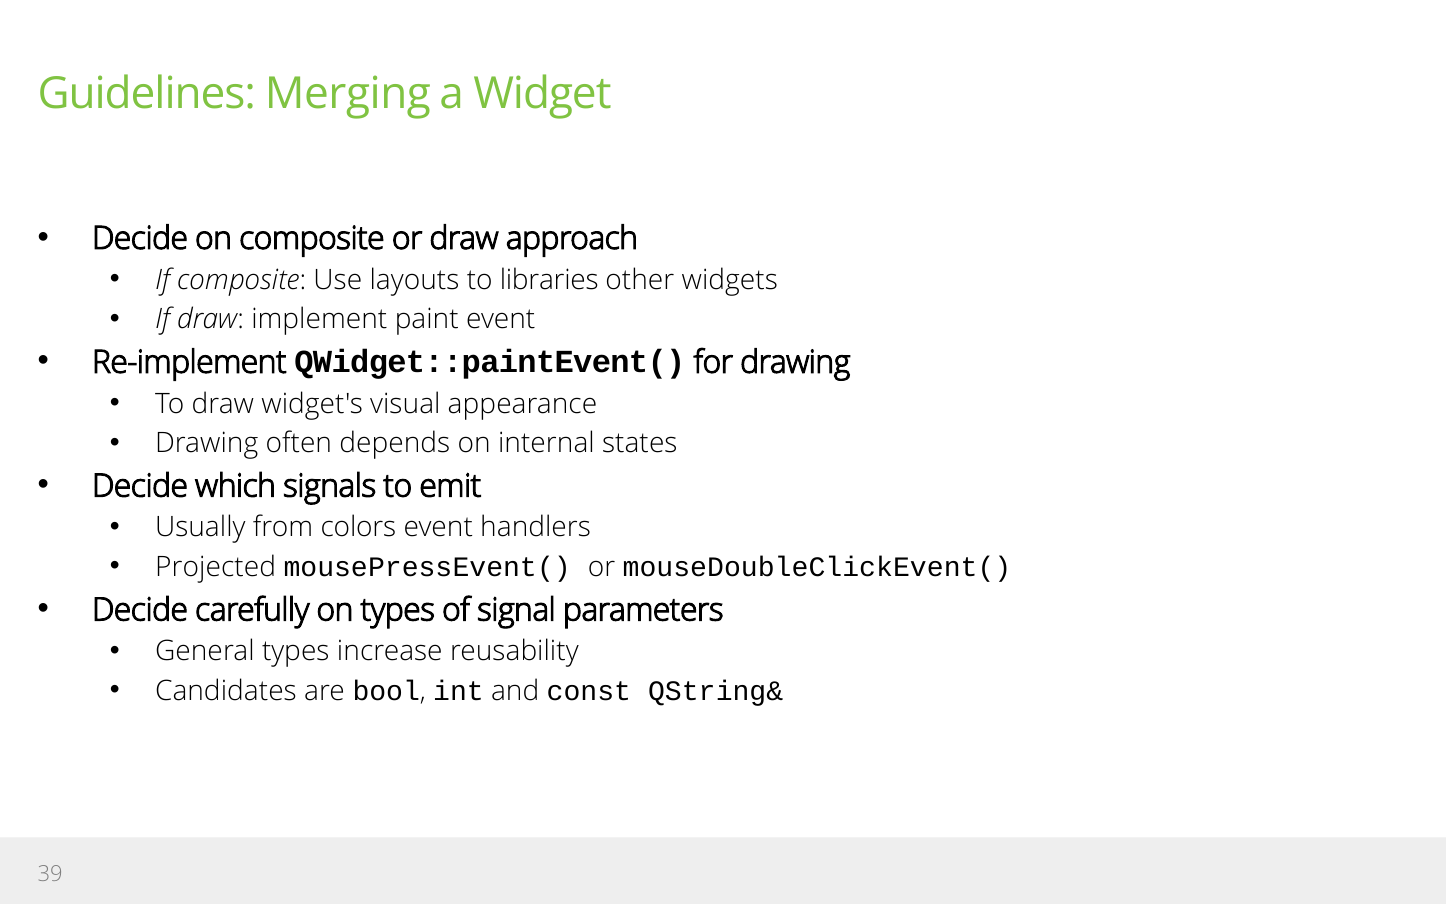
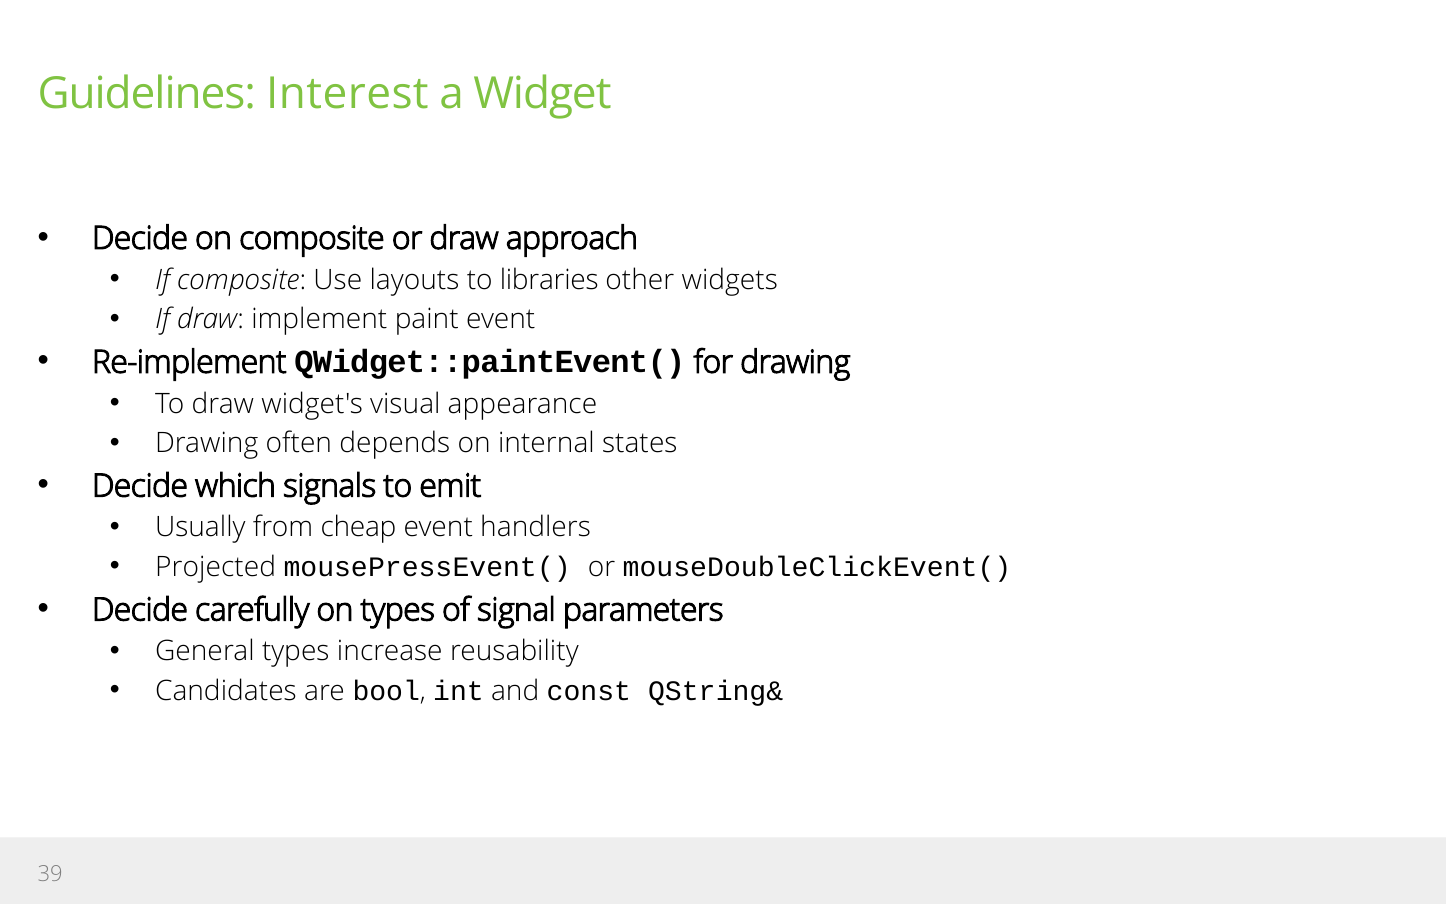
Merging: Merging -> Interest
colors: colors -> cheap
